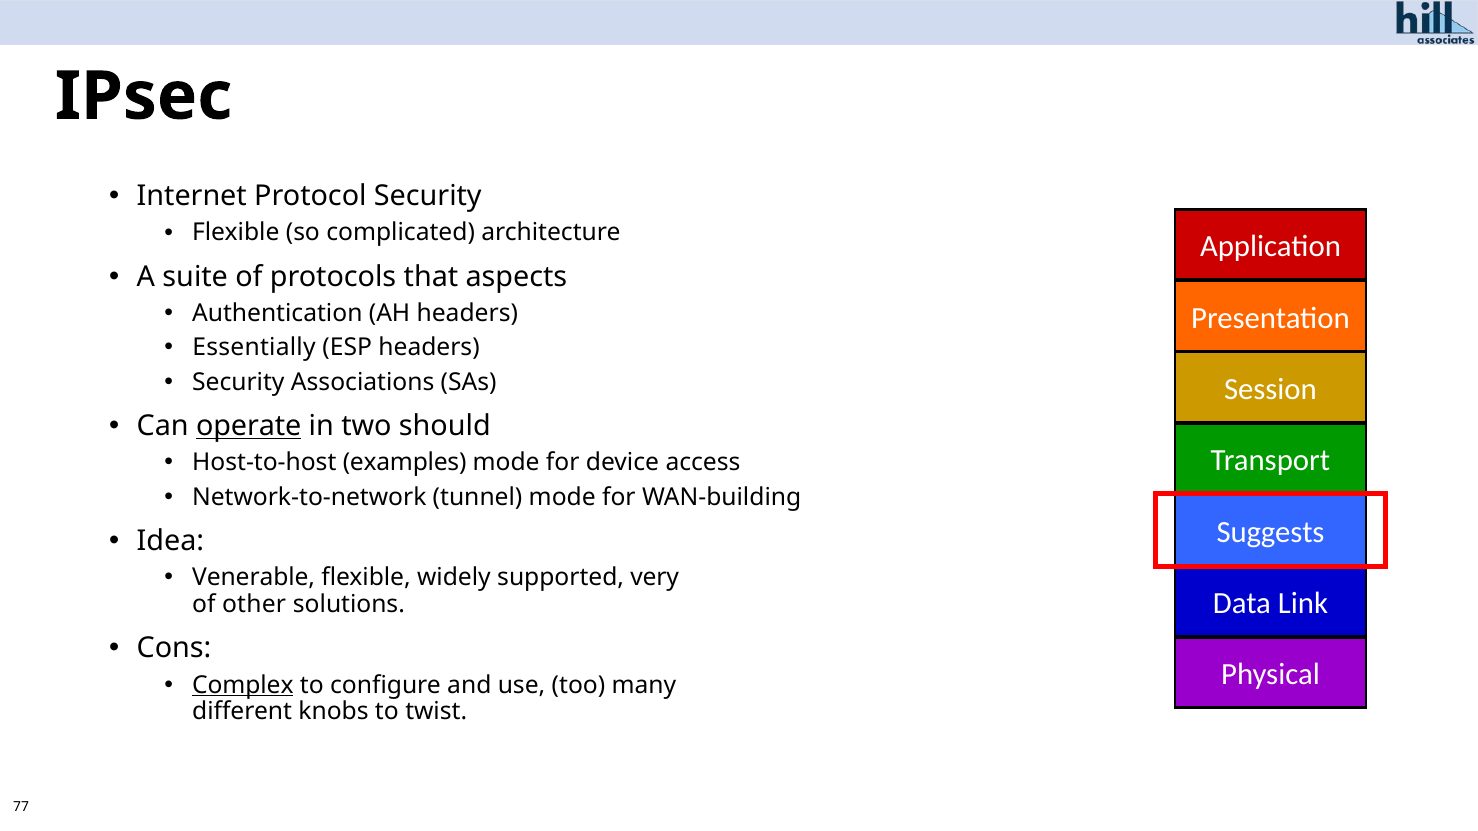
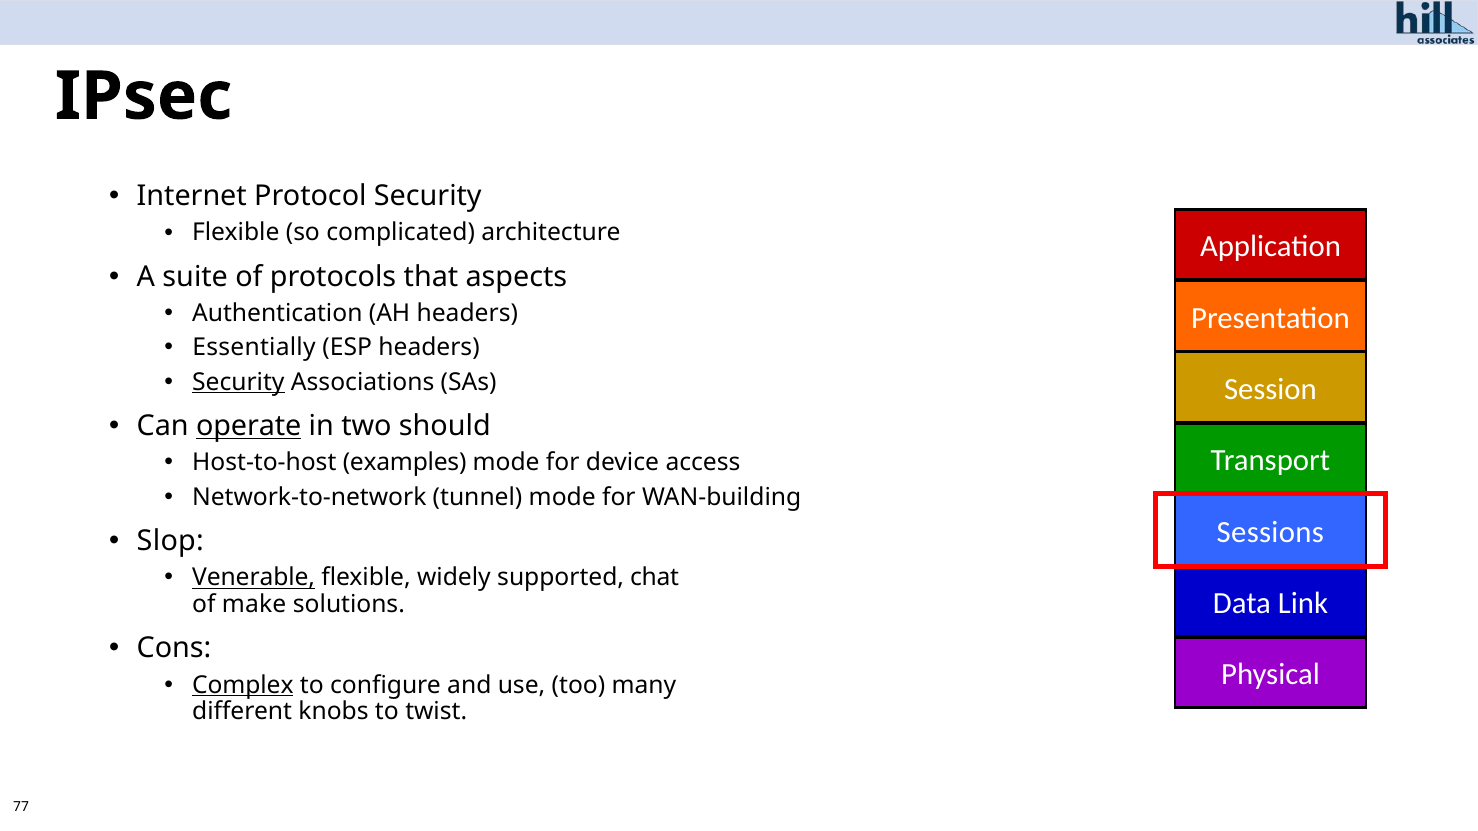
Security at (238, 382) underline: none -> present
Suggests: Suggests -> Sessions
Idea: Idea -> Slop
Venerable underline: none -> present
very: very -> chat
other: other -> make
